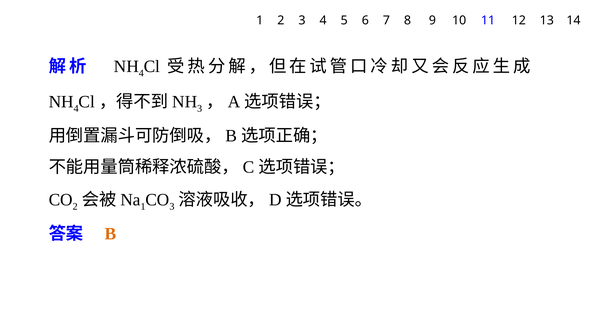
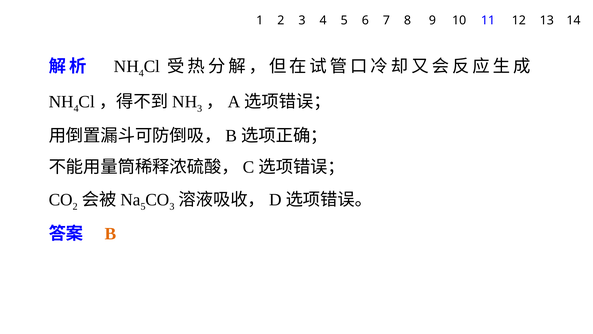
1 at (143, 206): 1 -> 5
